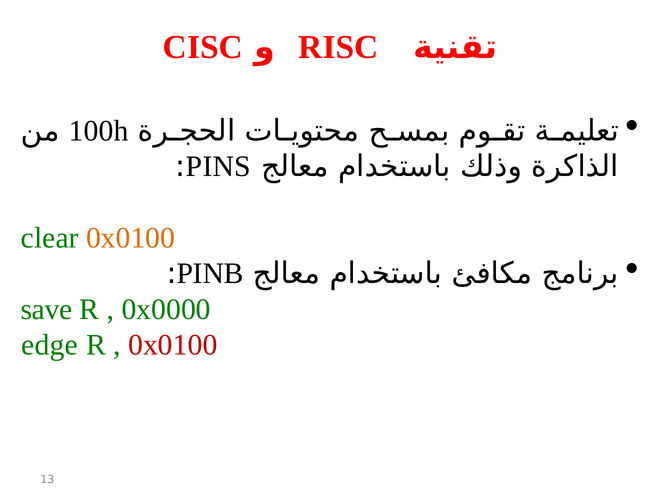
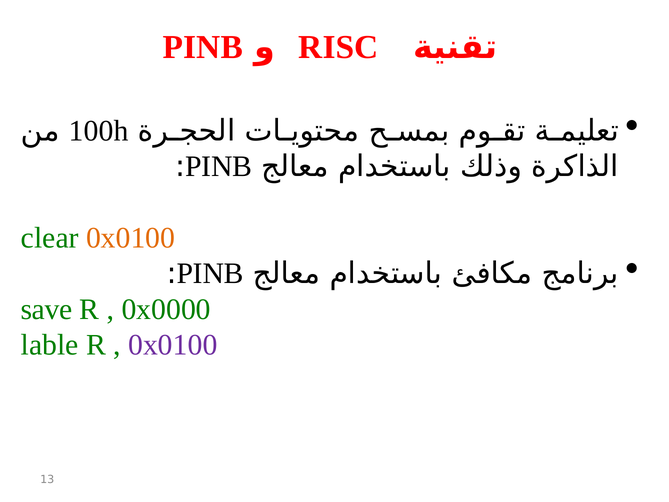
CISC at (203, 47): CISC -> PINB
PINS at (218, 166): PINS -> PINB
edge: edge -> lable
0x0100 at (173, 345) colour: red -> purple
